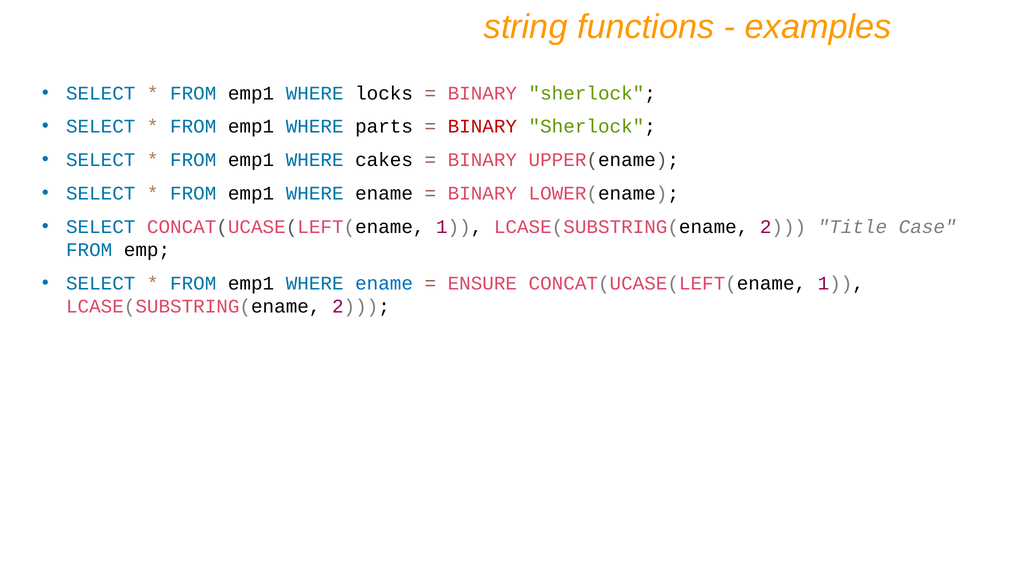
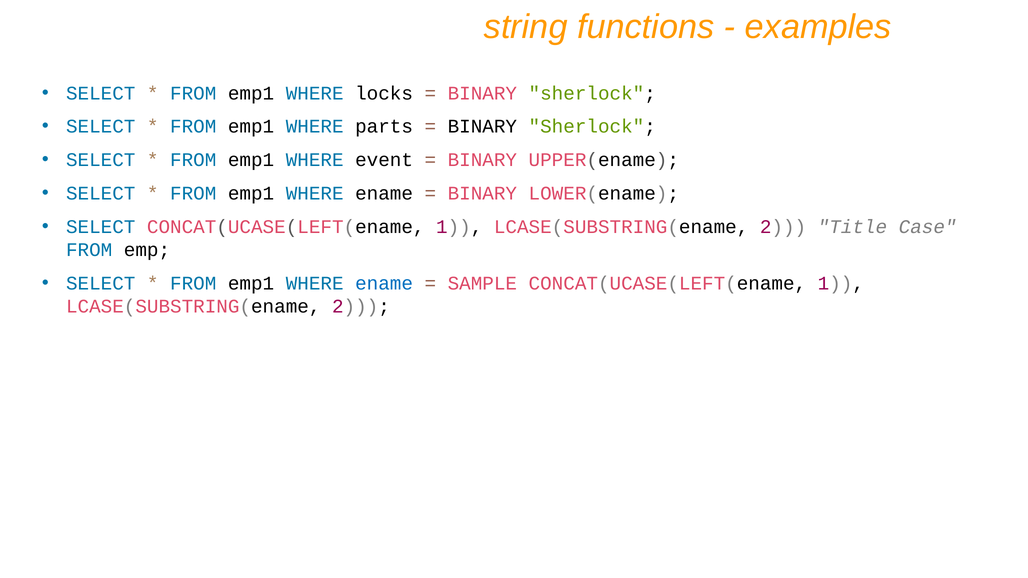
BINARY at (482, 127) colour: red -> black
cakes: cakes -> event
ENSURE: ENSURE -> SAMPLE
